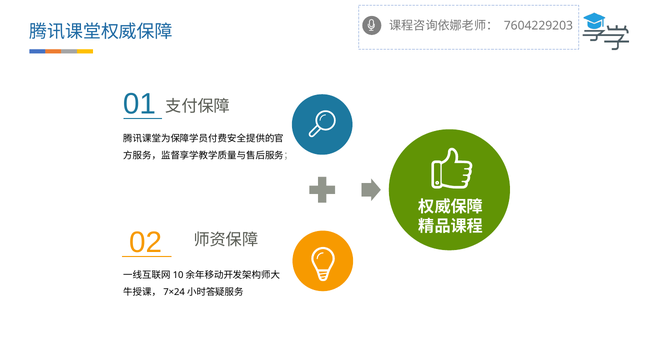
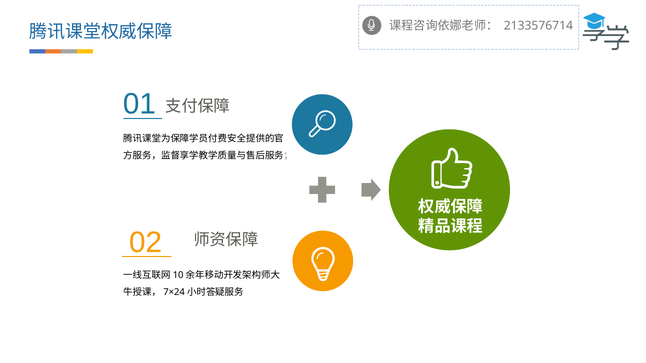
7604229203: 7604229203 -> 2133576714
